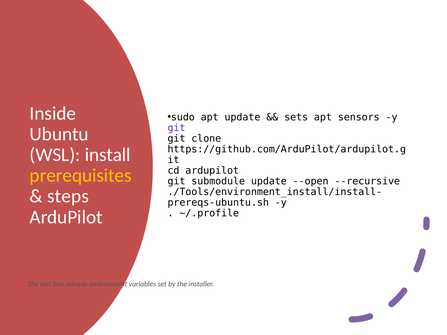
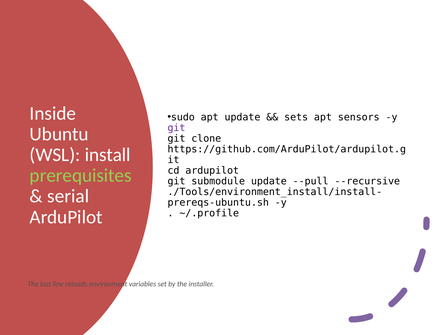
prerequisites colour: yellow -> light green
--open: --open -> --pull
steps: steps -> serial
